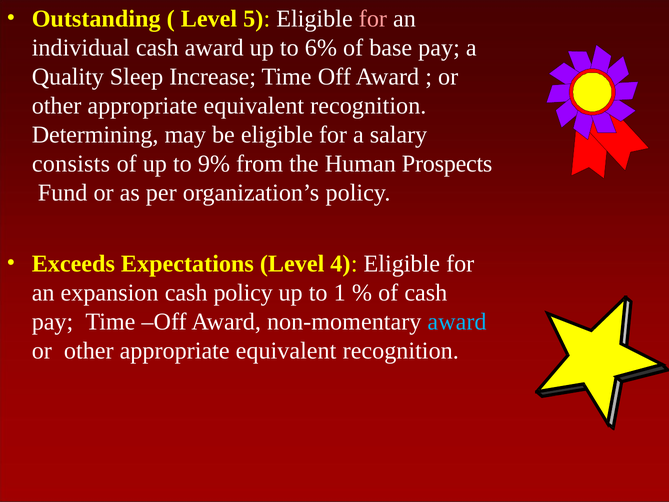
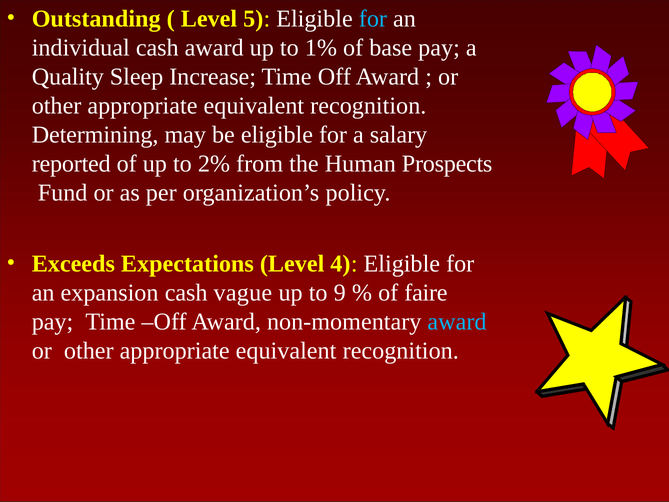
for at (373, 19) colour: pink -> light blue
6%: 6% -> 1%
consists: consists -> reported
9%: 9% -> 2%
cash policy: policy -> vague
1: 1 -> 9
of cash: cash -> faire
